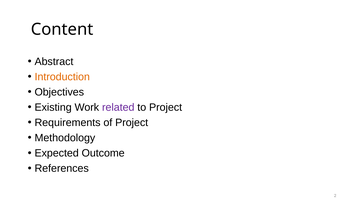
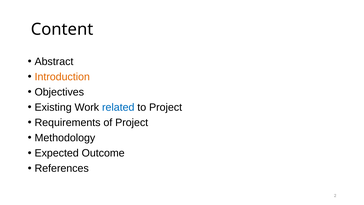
related colour: purple -> blue
